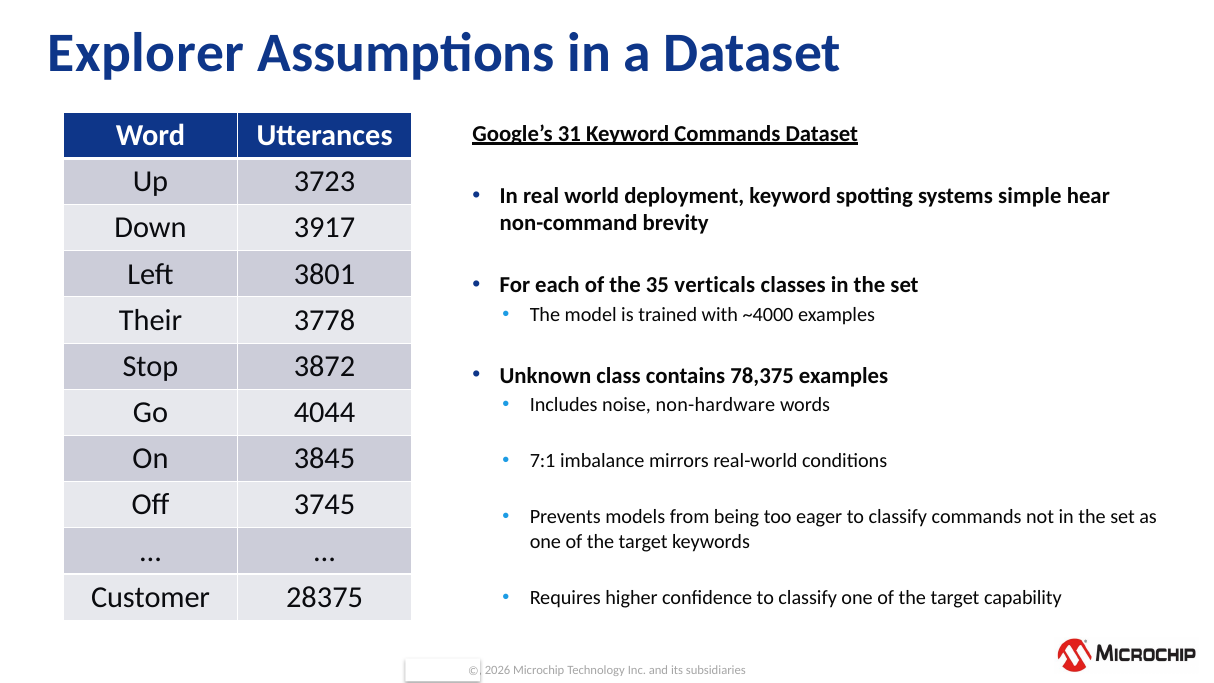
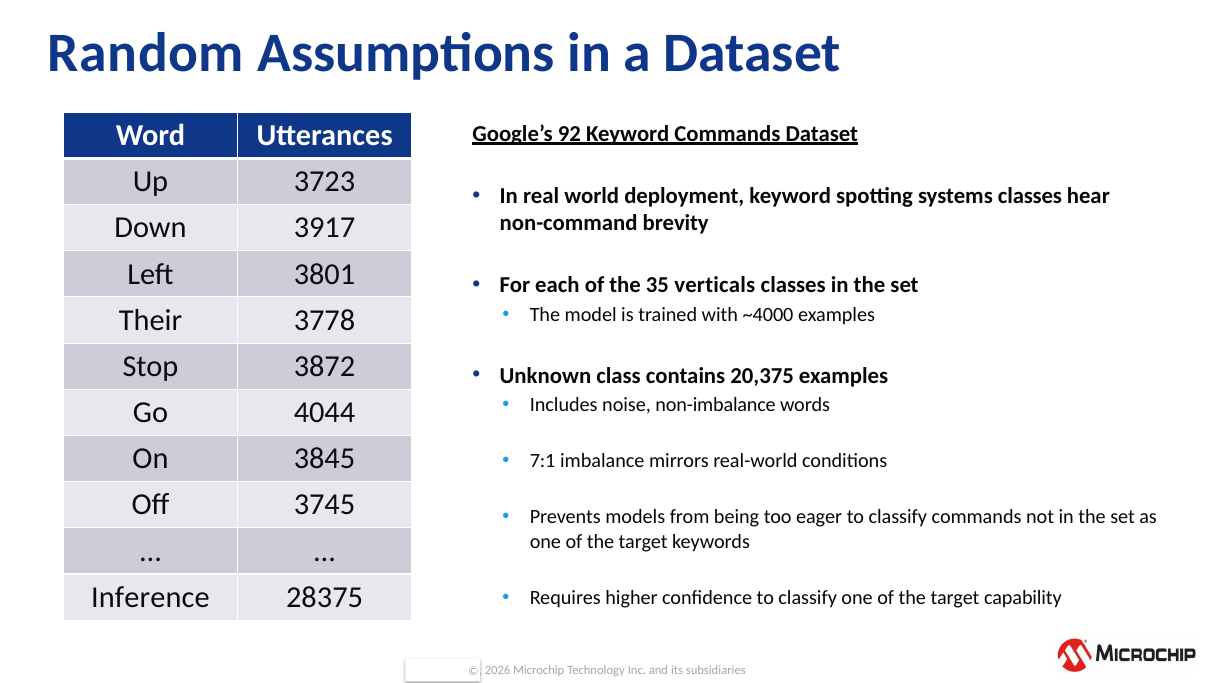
Explorer: Explorer -> Random
31: 31 -> 92
systems simple: simple -> classes
78,375: 78,375 -> 20,375
non-hardware: non-hardware -> non-imbalance
Customer: Customer -> Inference
